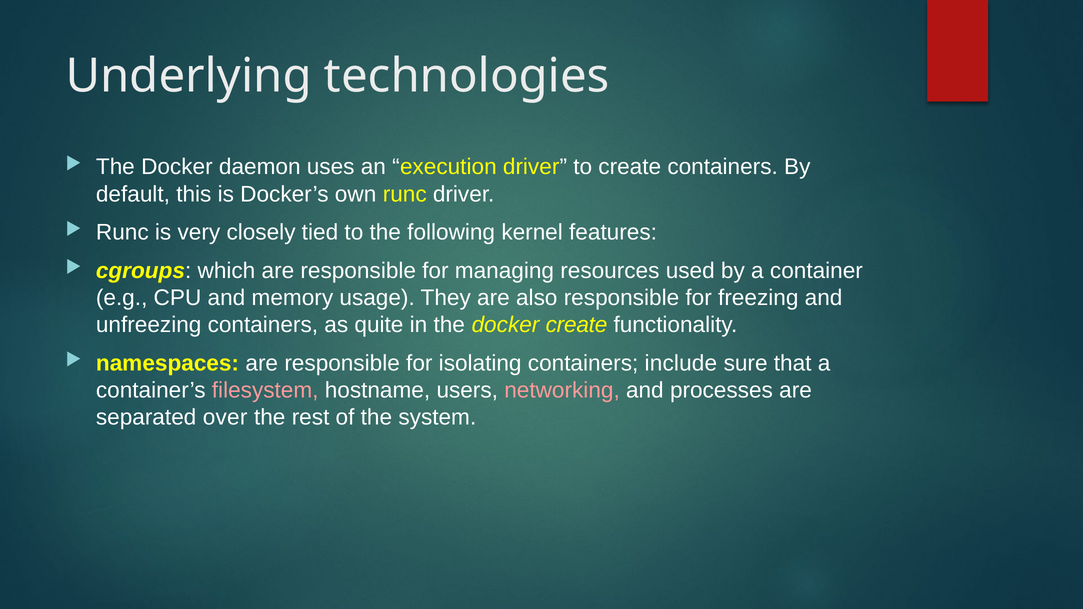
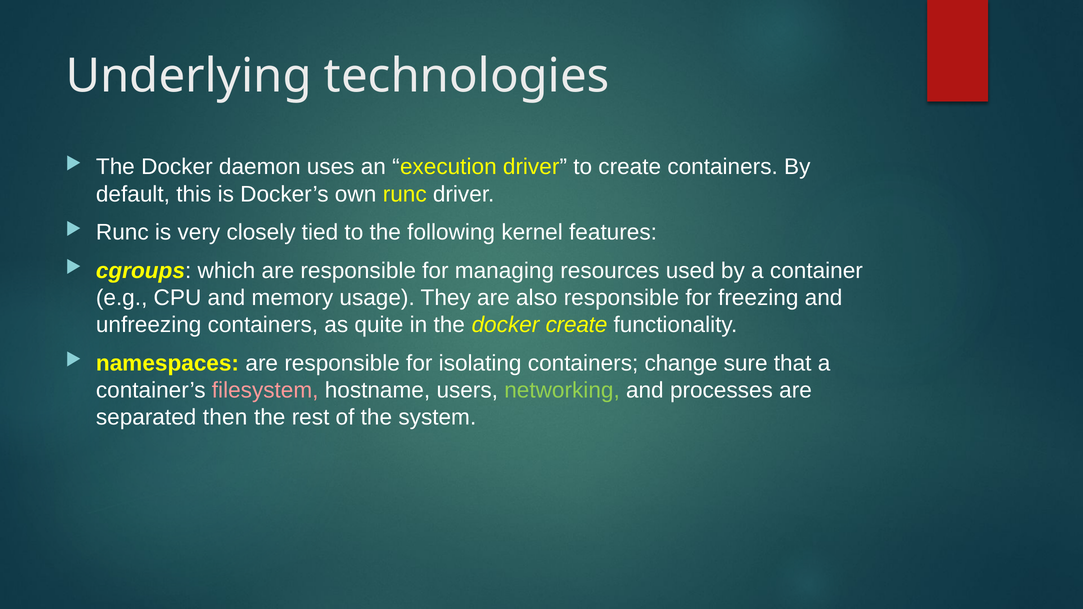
include: include -> change
networking colour: pink -> light green
over: over -> then
